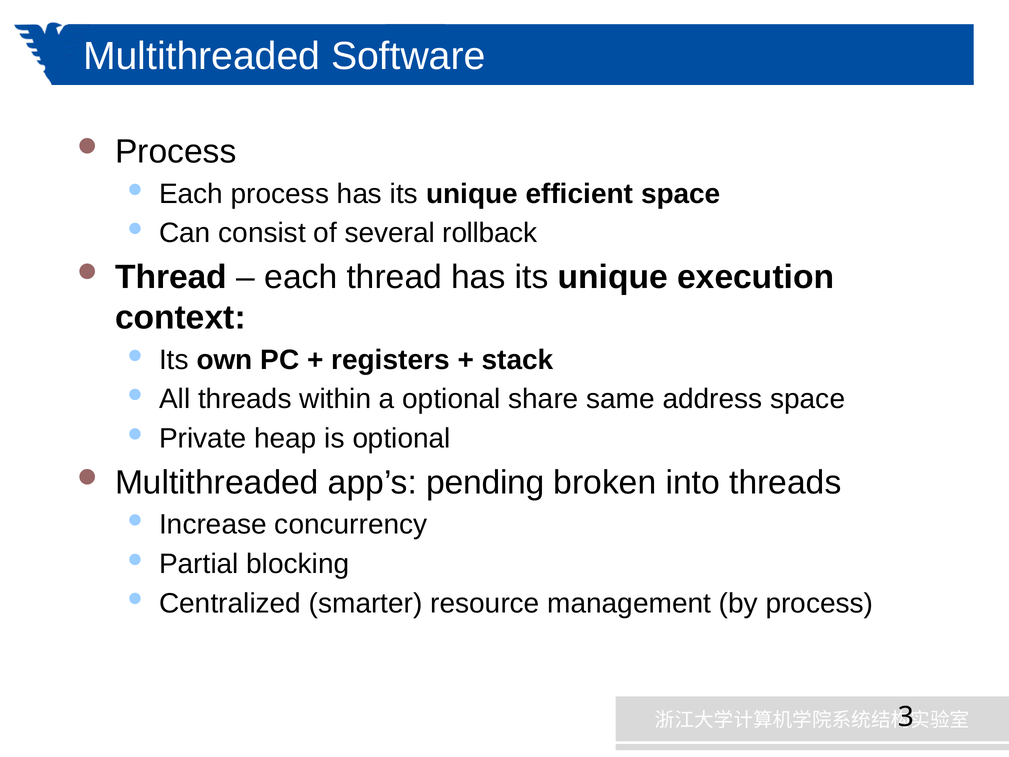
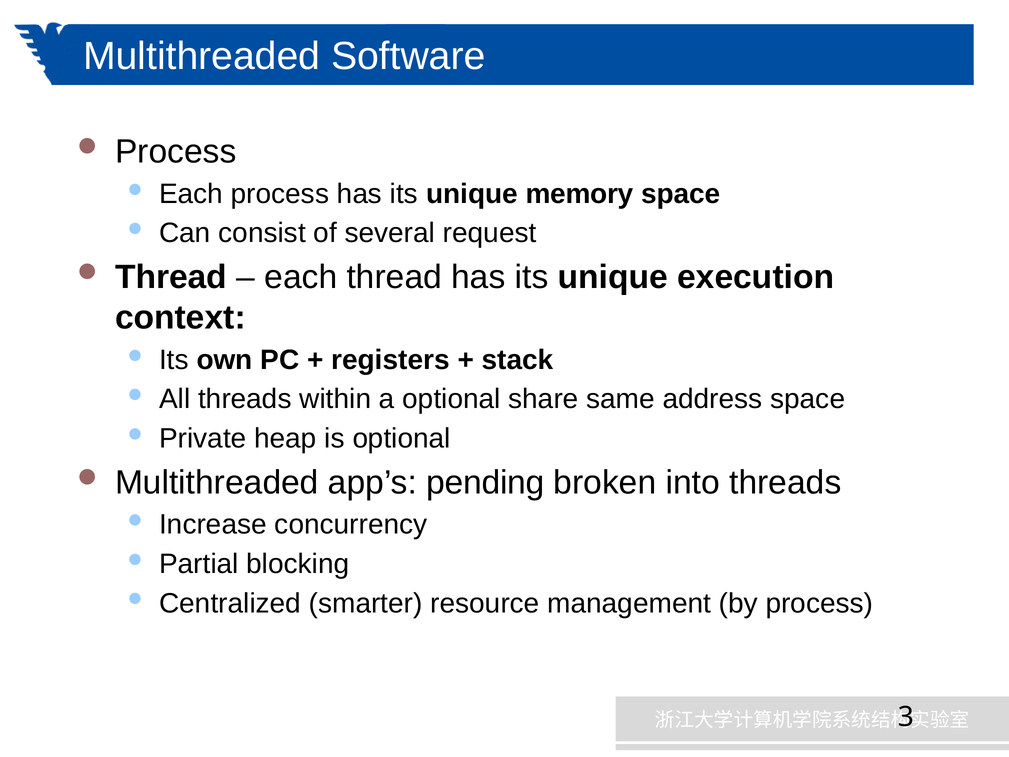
efficient: efficient -> memory
rollback: rollback -> request
